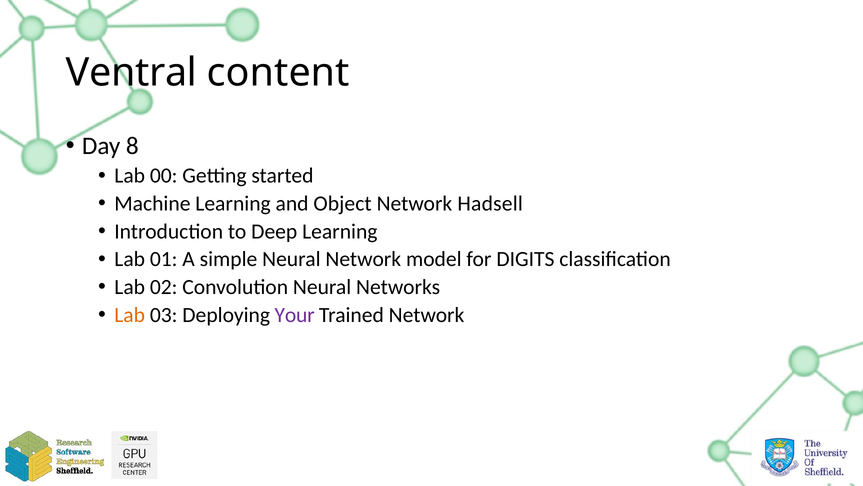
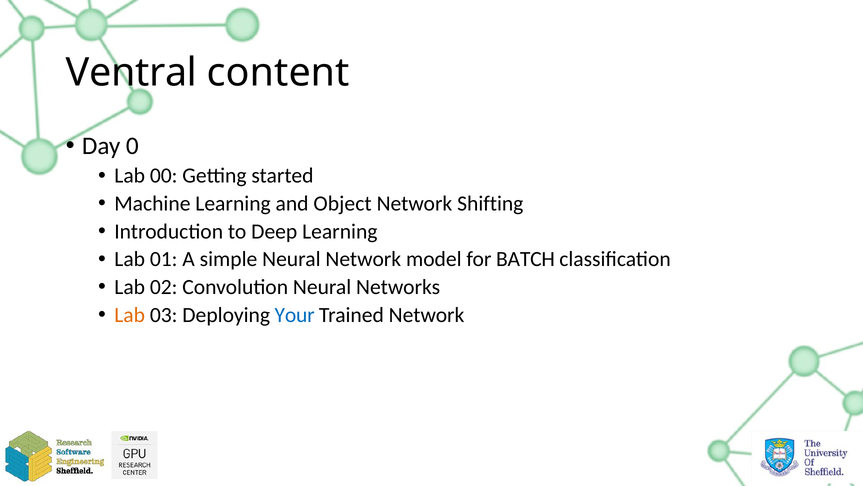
8: 8 -> 0
Hadsell: Hadsell -> Shifting
DIGITS: DIGITS -> BATCH
Your colour: purple -> blue
